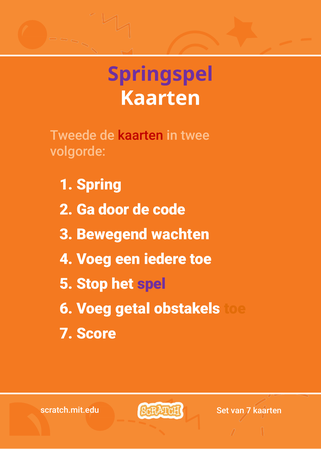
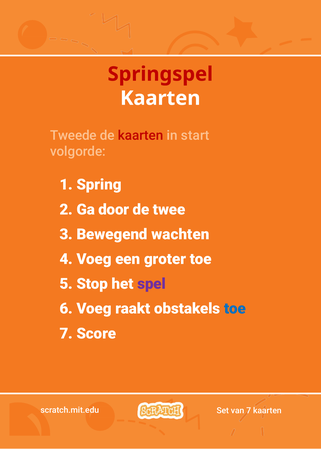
Springspel colour: purple -> red
twee: twee -> start
code: code -> twee
iedere: iedere -> groter
getal: getal -> raakt
toe at (235, 309) colour: orange -> blue
